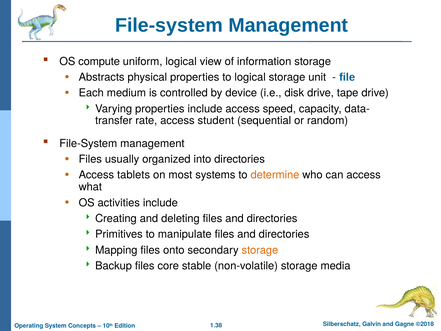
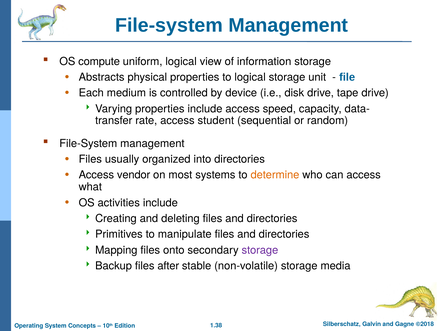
tablets: tablets -> vendor
storage at (260, 250) colour: orange -> purple
core: core -> after
